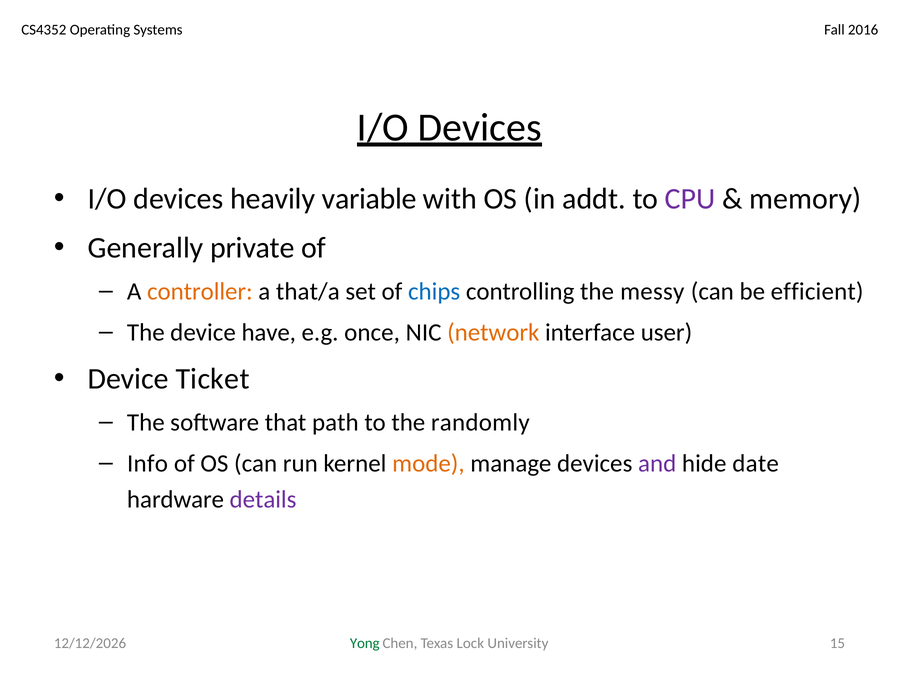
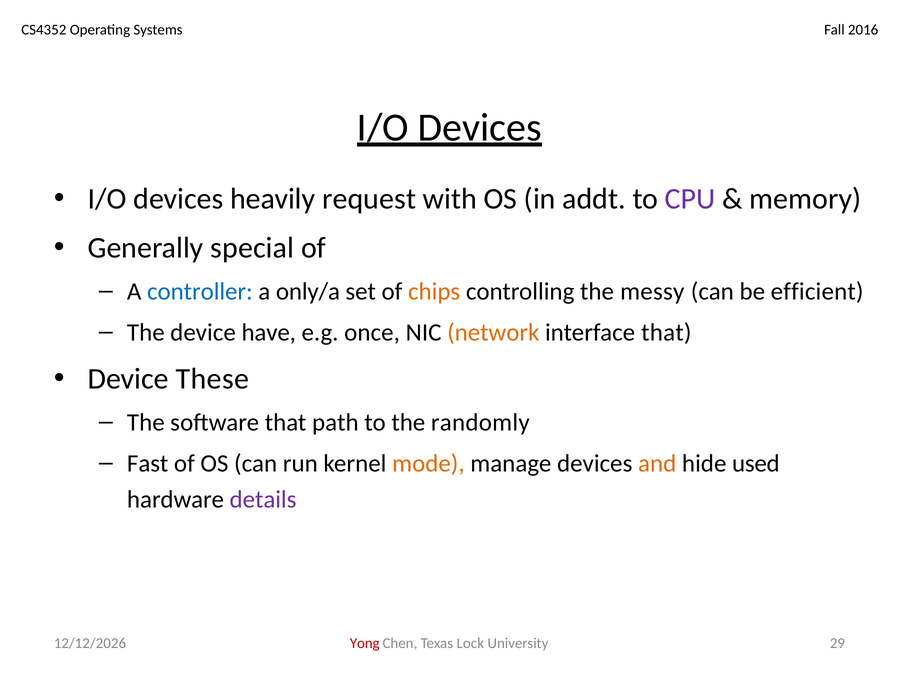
variable: variable -> request
private: private -> special
controller colour: orange -> blue
that/a: that/a -> only/a
chips colour: blue -> orange
interface user: user -> that
Ticket: Ticket -> These
Info: Info -> Fast
and colour: purple -> orange
date: date -> used
Yong colour: green -> red
15: 15 -> 29
